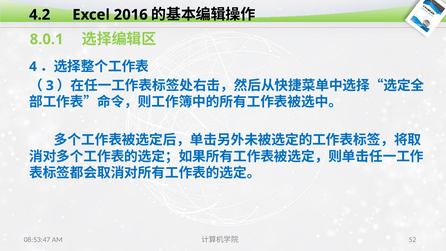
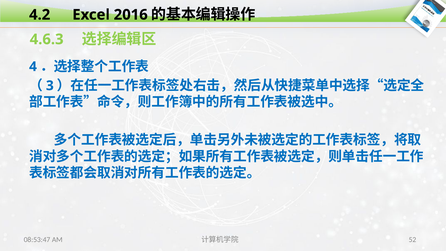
8.0.1: 8.0.1 -> 4.6.3
